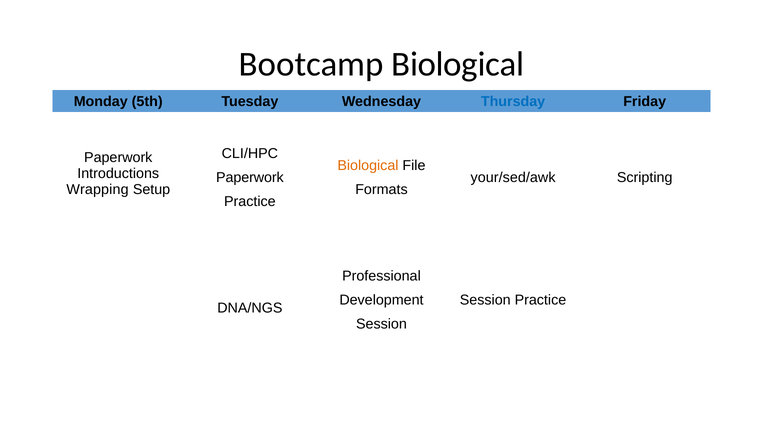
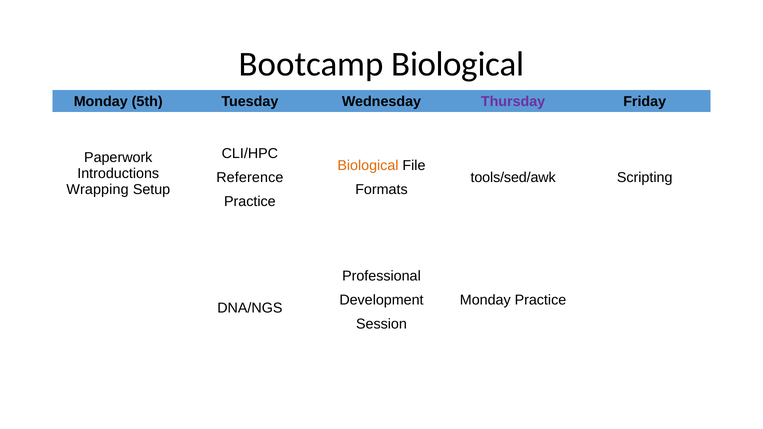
Thursday colour: blue -> purple
Paperwork at (250, 178): Paperwork -> Reference
your/sed/awk: your/sed/awk -> tools/sed/awk
Session at (485, 300): Session -> Monday
